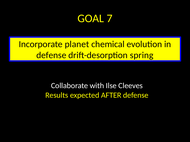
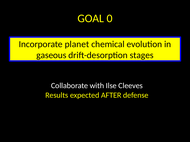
7: 7 -> 0
defense at (51, 55): defense -> gaseous
spring: spring -> stages
